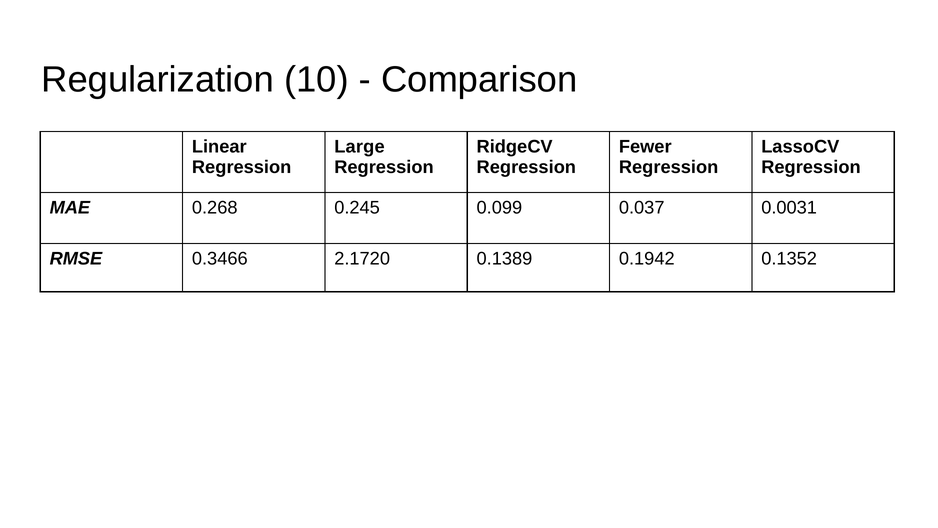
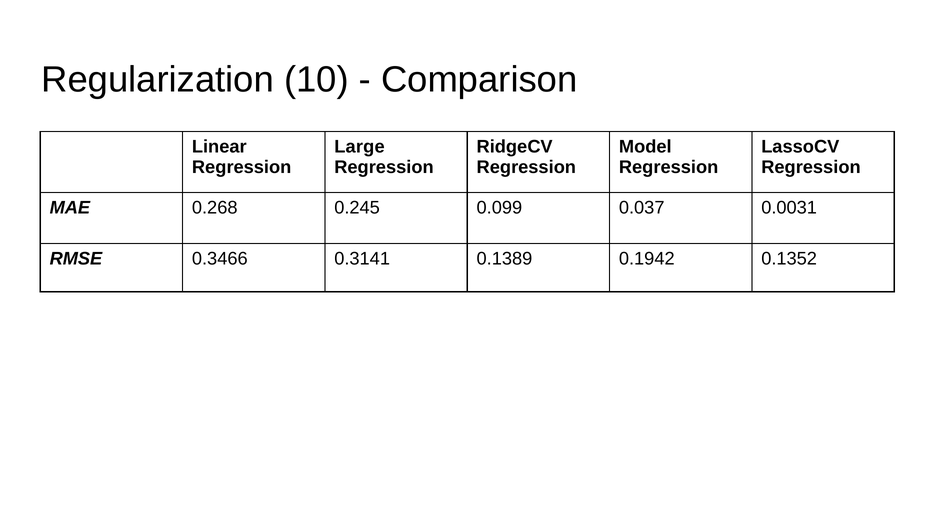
Fewer: Fewer -> Model
2.1720: 2.1720 -> 0.3141
